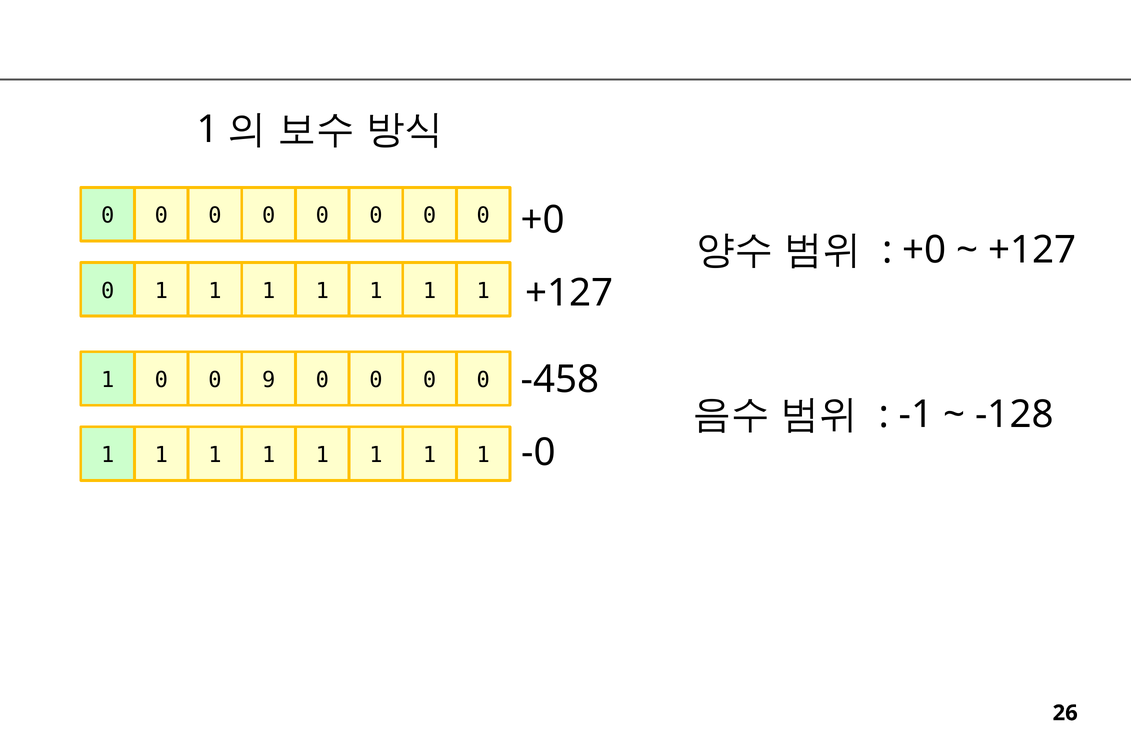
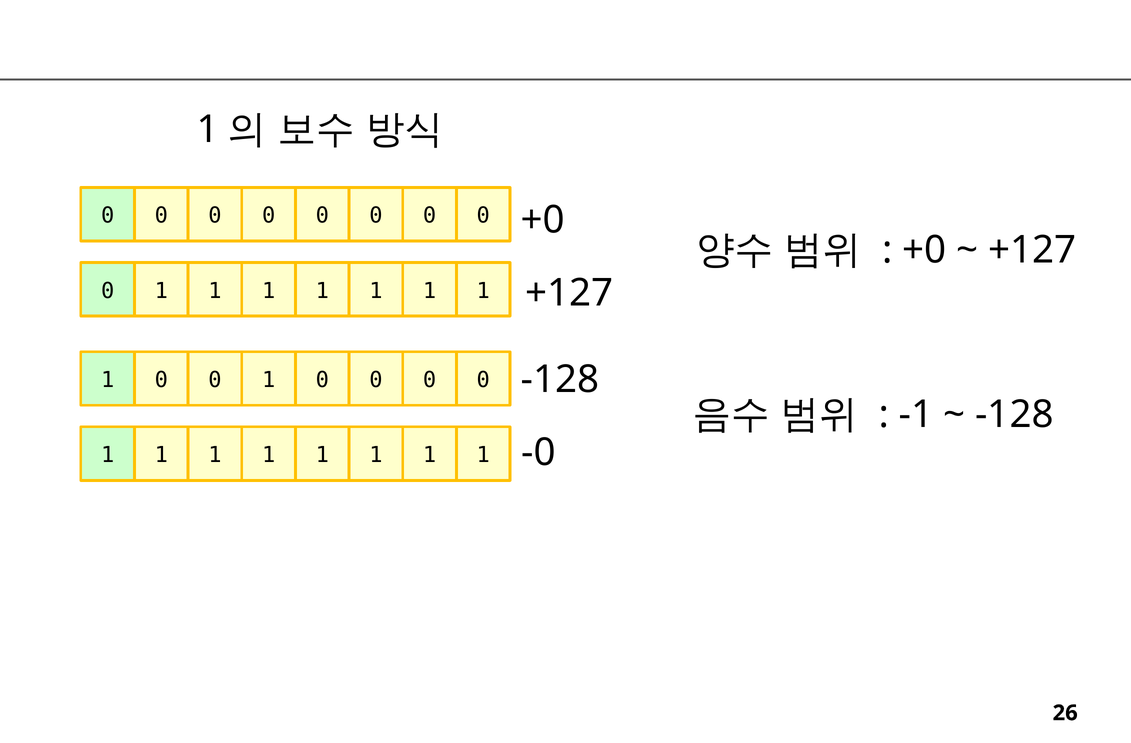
-458 at (560, 379): -458 -> -128
0 0 9: 9 -> 1
